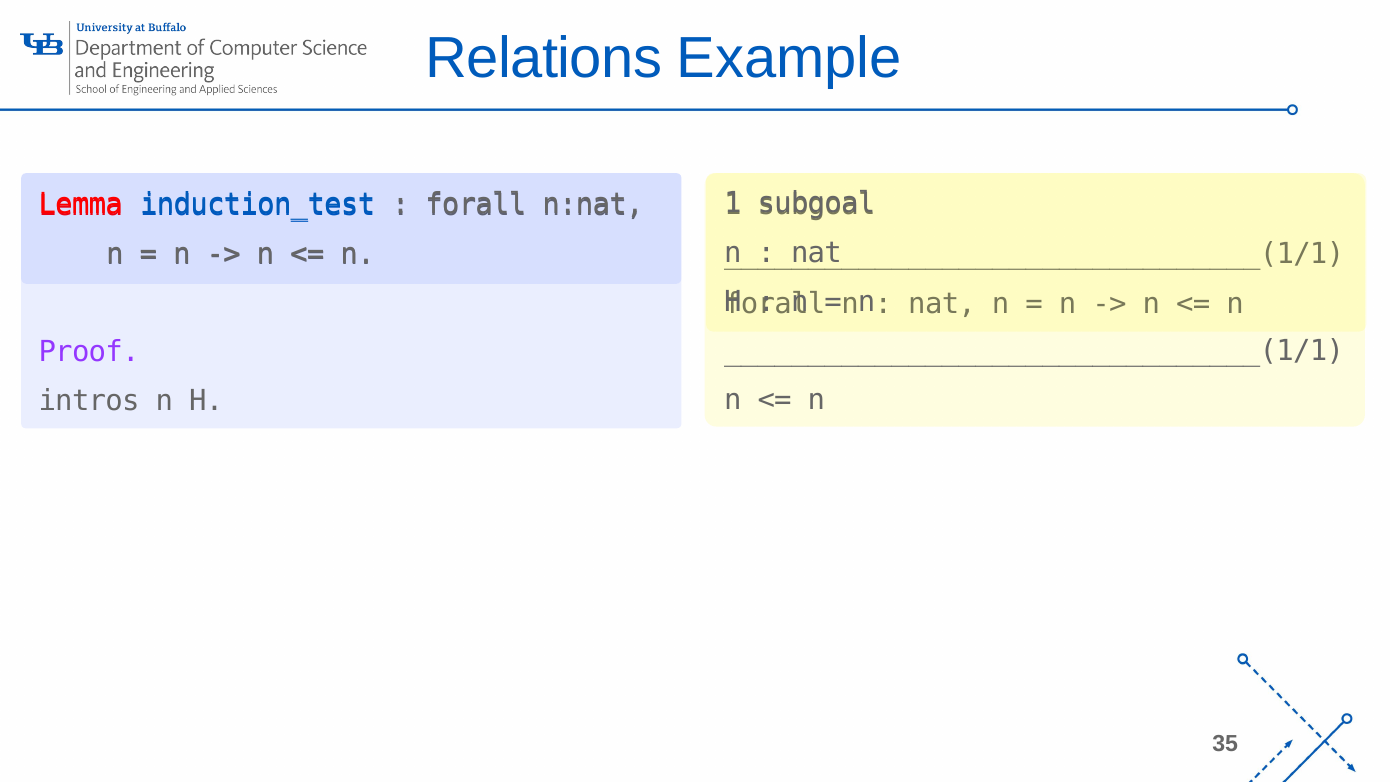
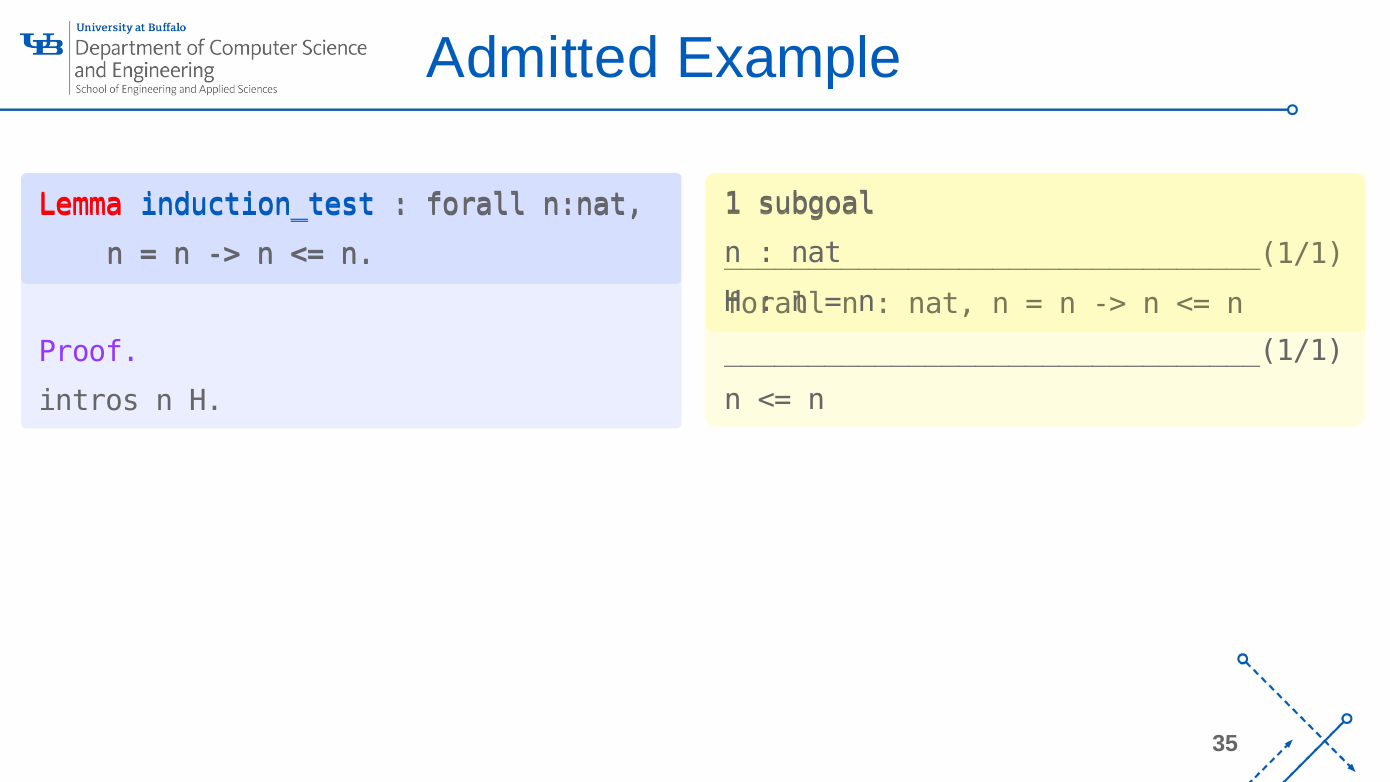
Relations: Relations -> Admitted
